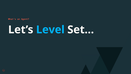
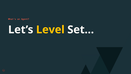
Level colour: light blue -> yellow
